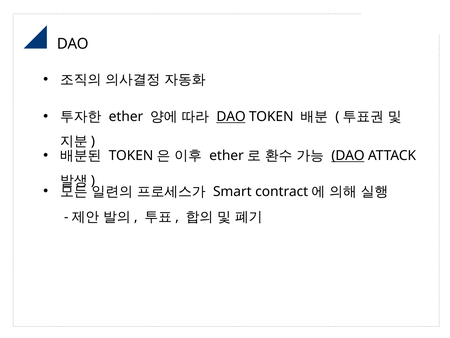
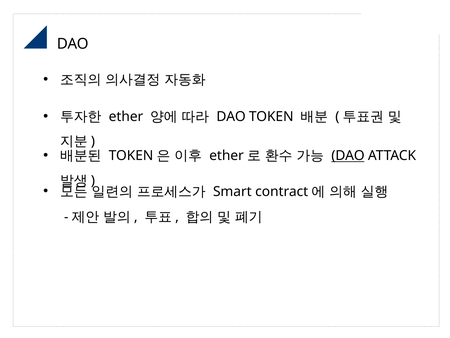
DAO at (231, 117) underline: present -> none
